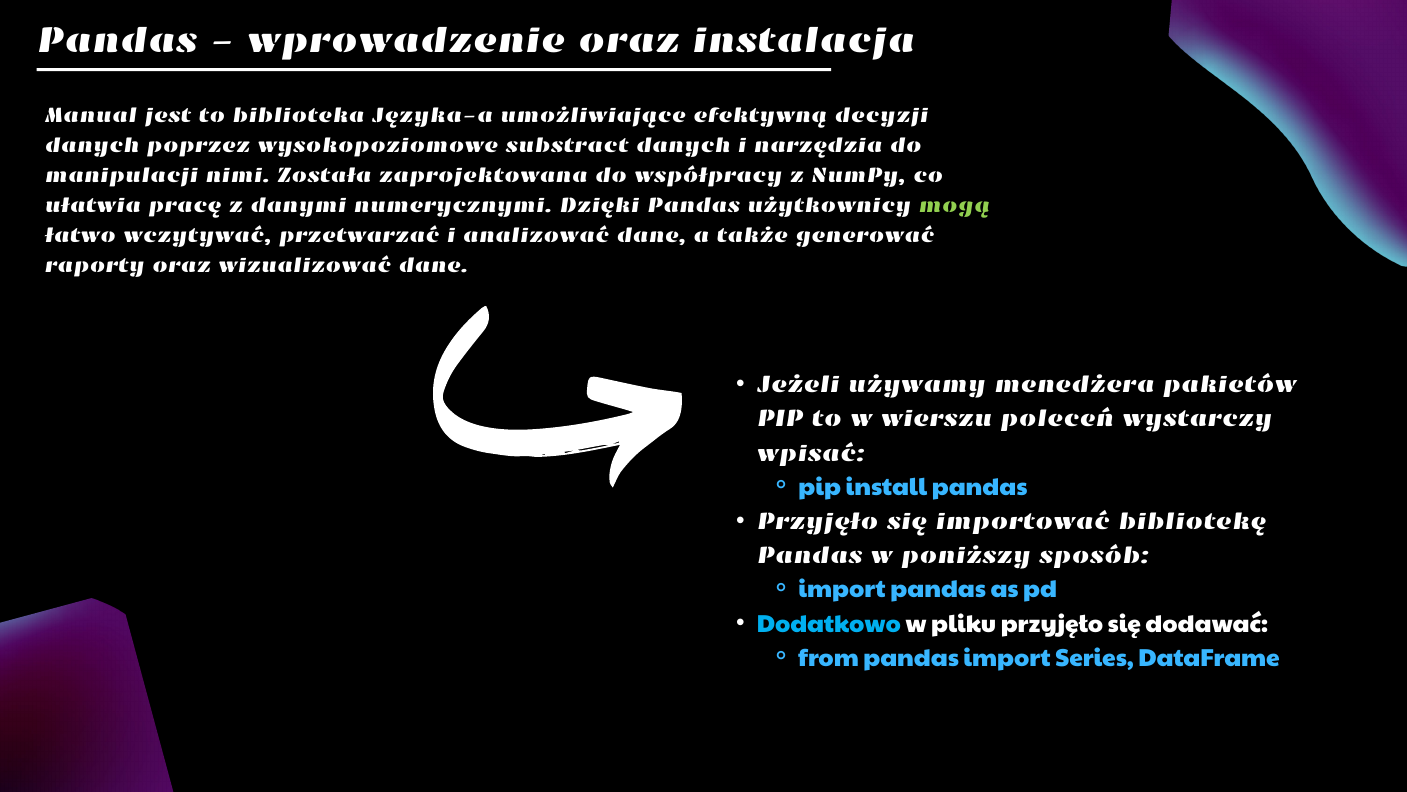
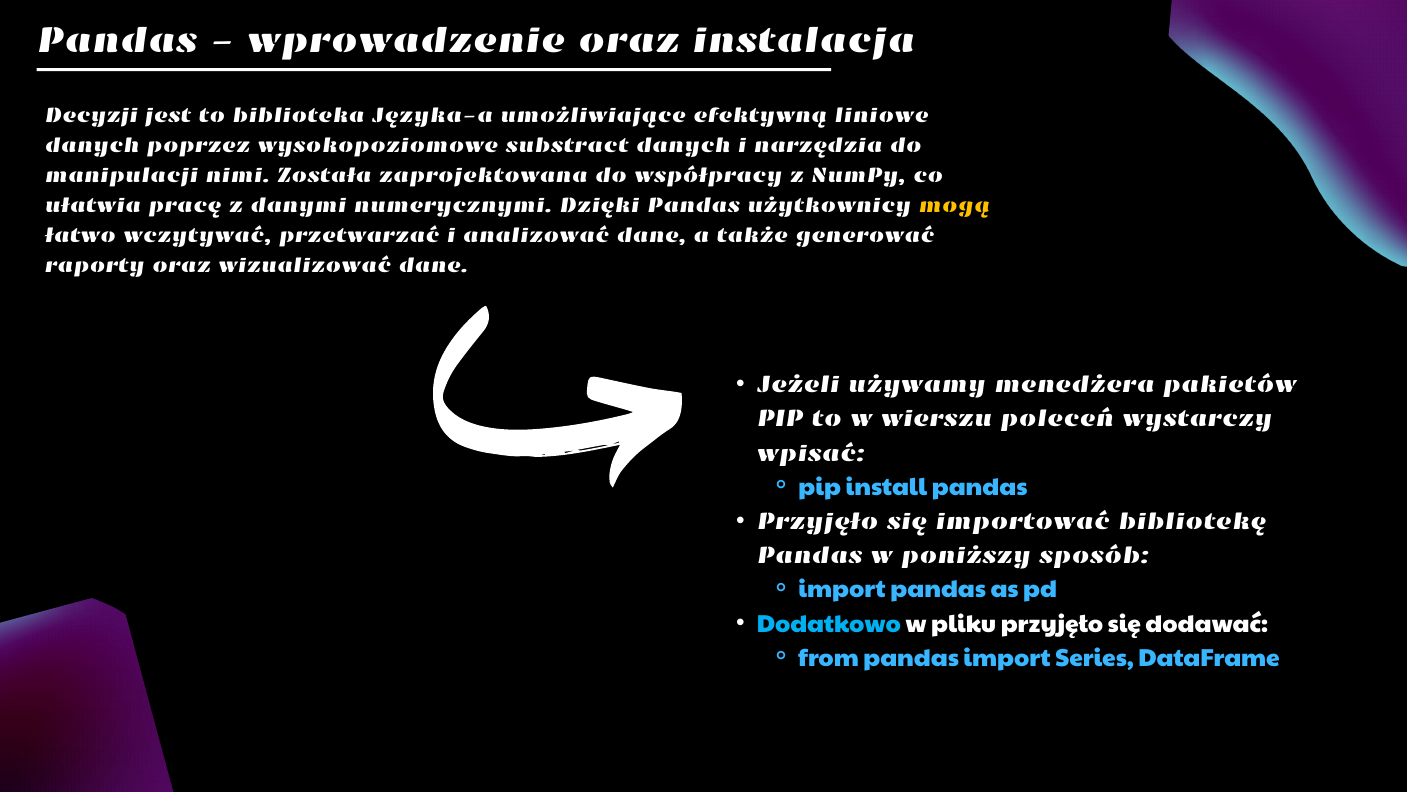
Manual: Manual -> Decyzji
decyzji: decyzji -> liniowe
mogą colour: light green -> yellow
